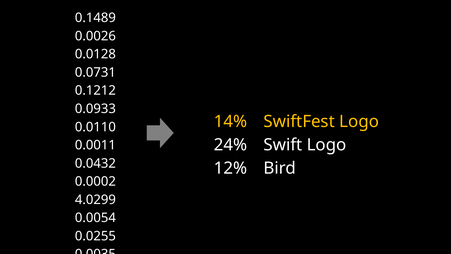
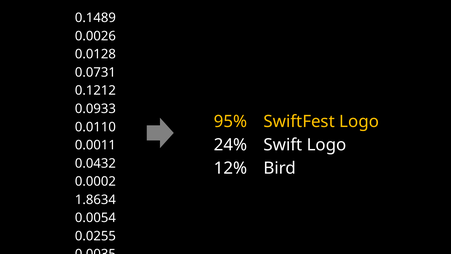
14%: 14% -> 95%
4.0299: 4.0299 -> 1.8634
